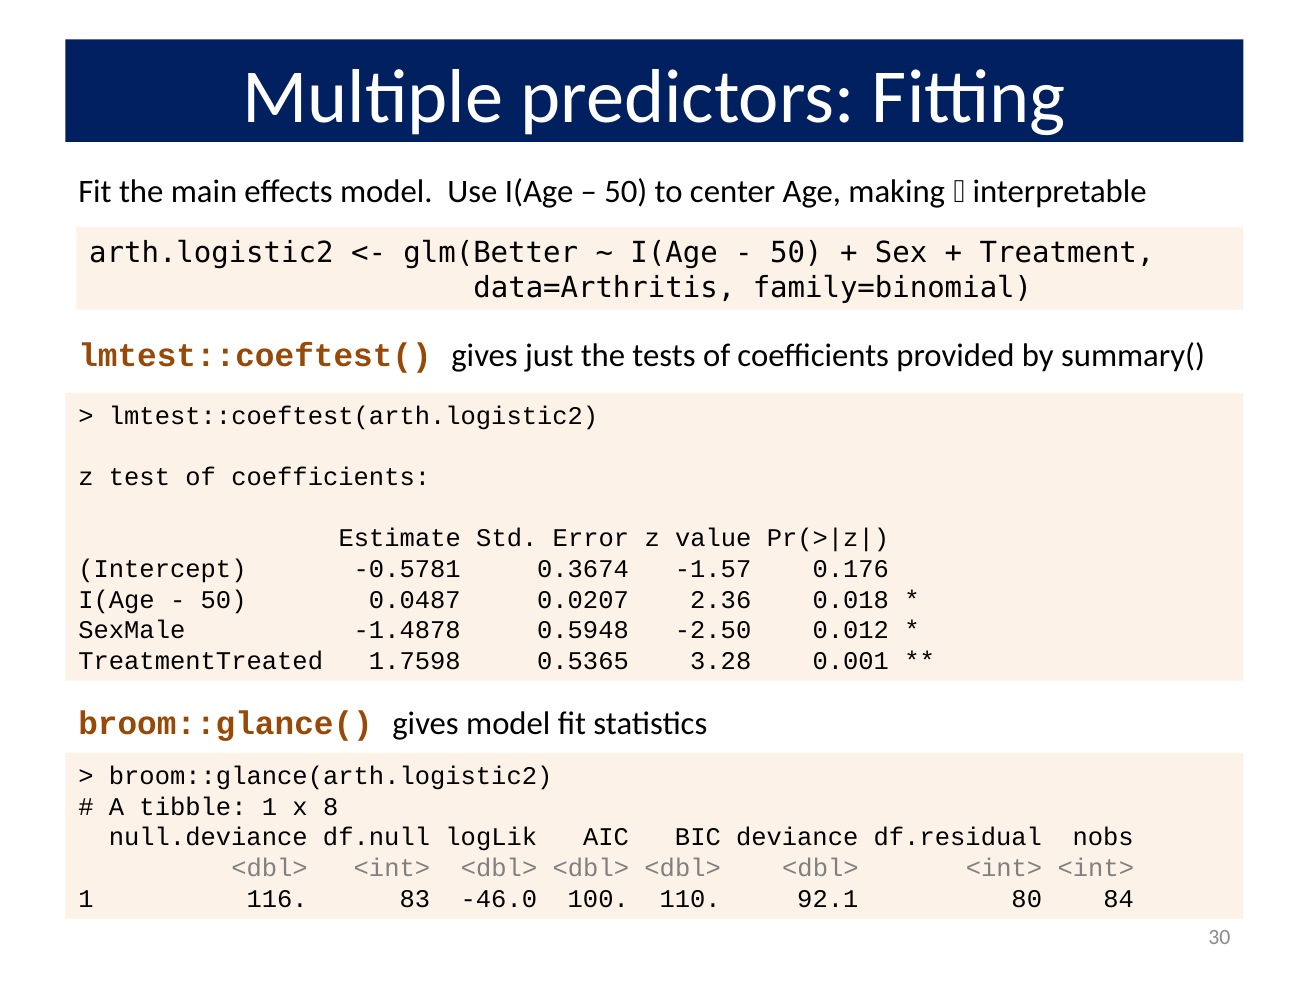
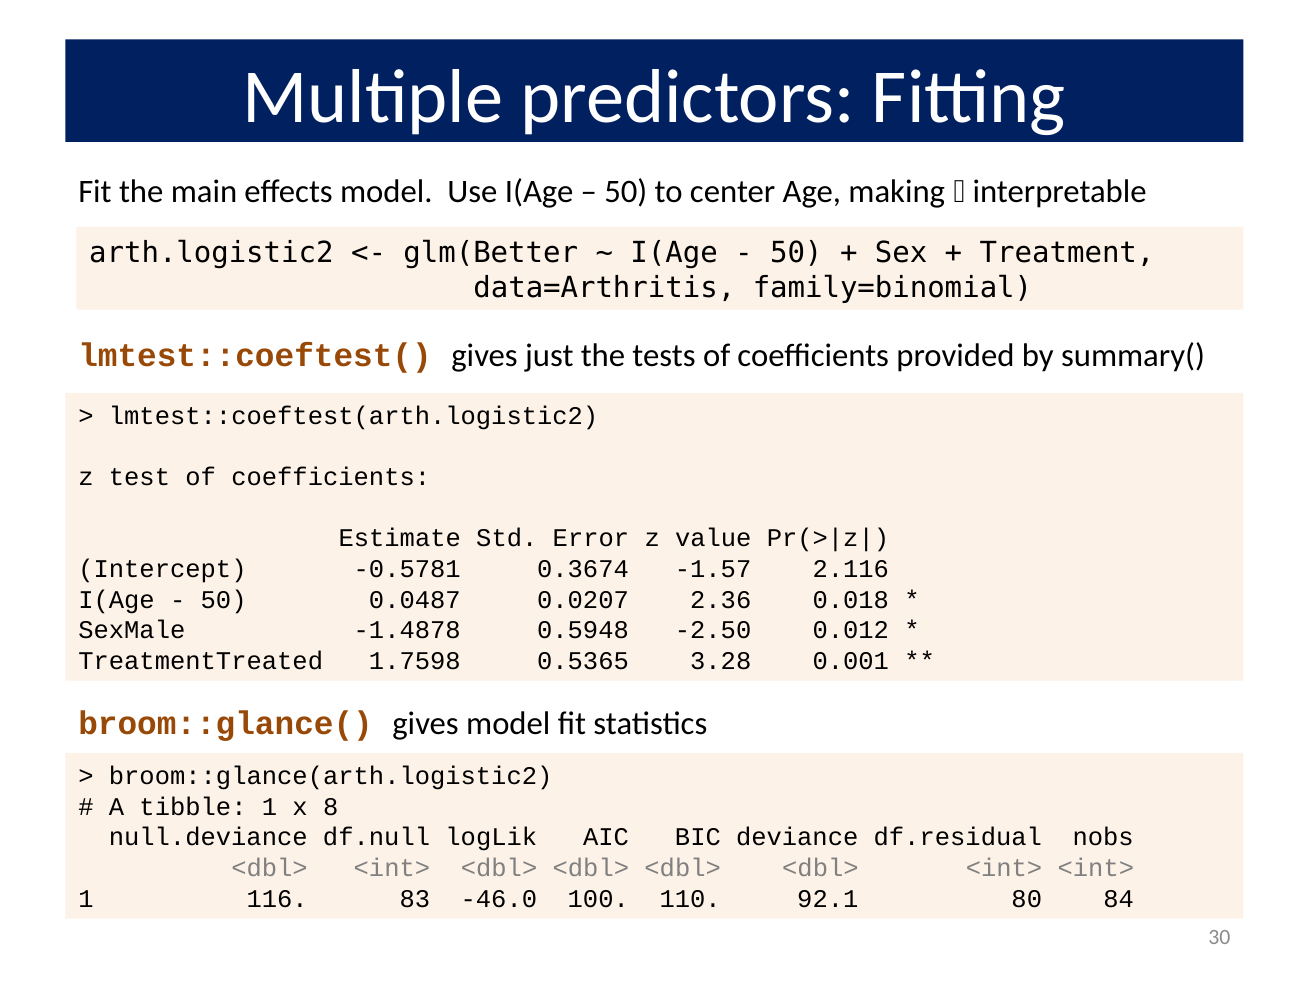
0.176: 0.176 -> 2.116
